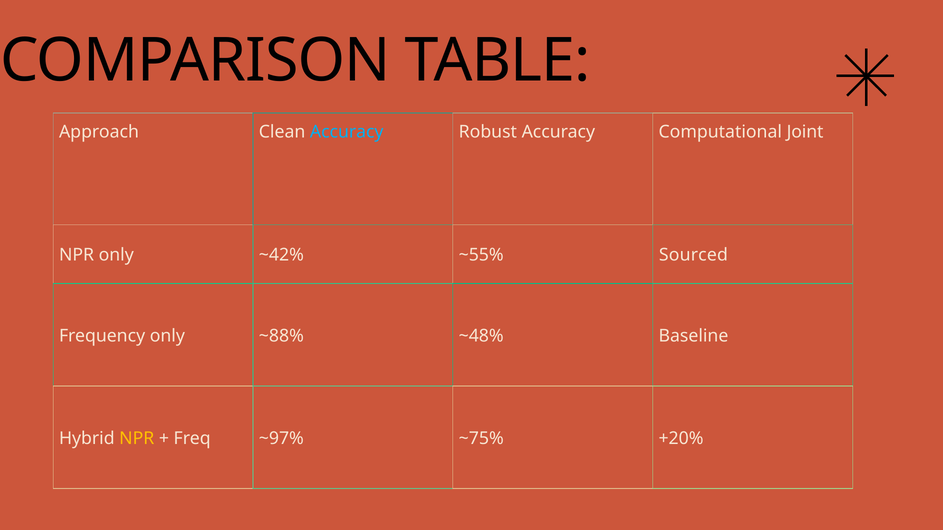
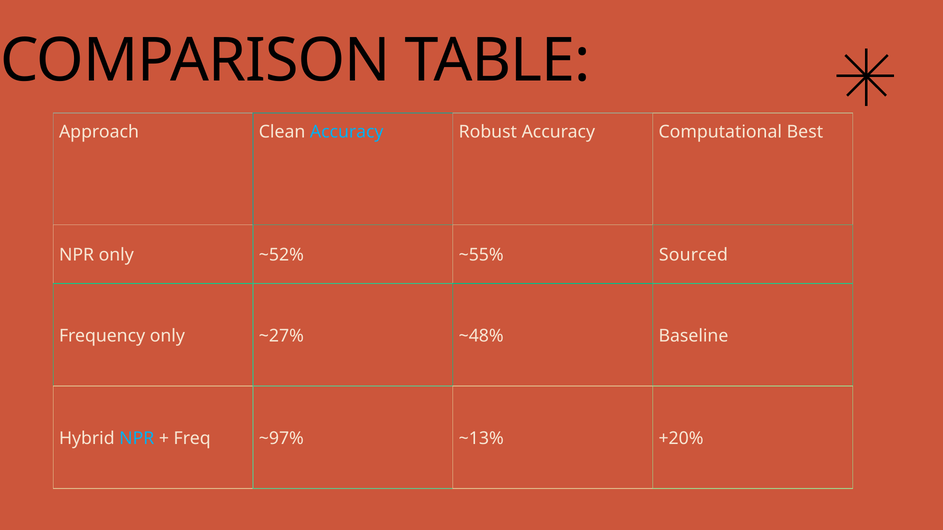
Joint: Joint -> Best
~42%: ~42% -> ~52%
~88%: ~88% -> ~27%
NPR at (137, 439) colour: yellow -> light blue
~75%: ~75% -> ~13%
